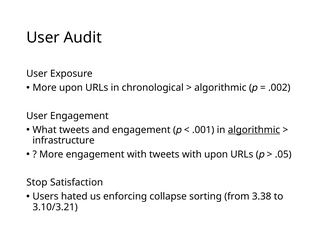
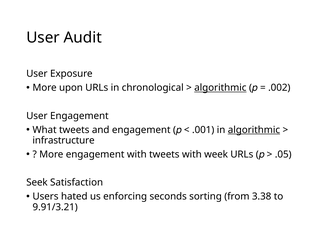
algorithmic at (220, 88) underline: none -> present
with upon: upon -> week
Stop: Stop -> Seek
collapse: collapse -> seconds
3.10/3.21: 3.10/3.21 -> 9.91/3.21
